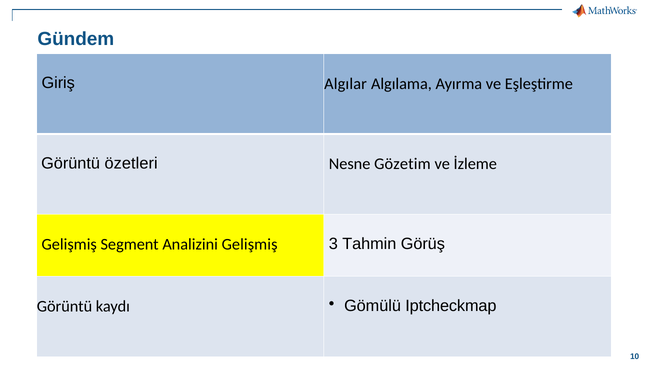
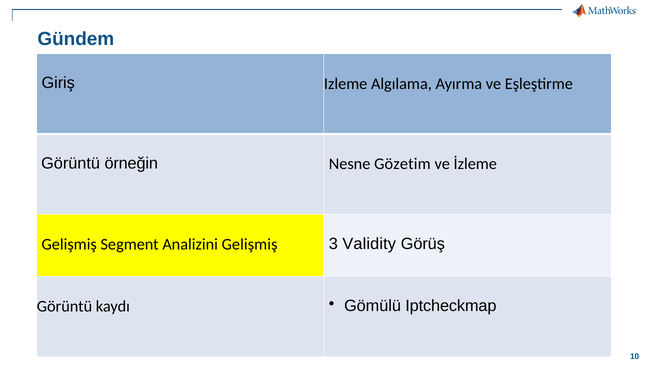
Algılar: Algılar -> Izleme
özetleri: özetleri -> örneğin
Tahmin: Tahmin -> Validity
